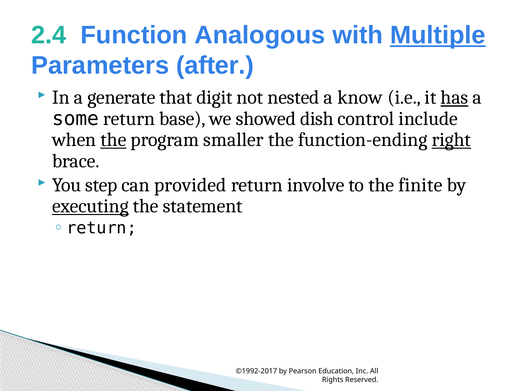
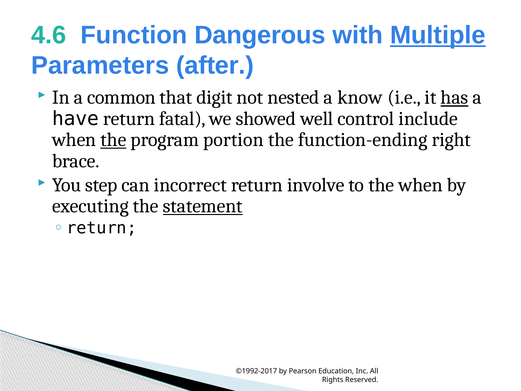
2.4: 2.4 -> 4.6
Analogous: Analogous -> Dangerous
generate: generate -> common
some: some -> have
base: base -> fatal
dish: dish -> well
smaller: smaller -> portion
right underline: present -> none
provided: provided -> incorrect
the finite: finite -> when
executing underline: present -> none
statement underline: none -> present
